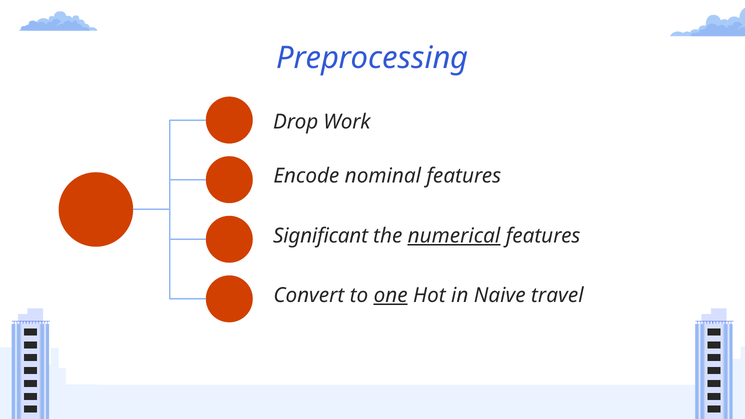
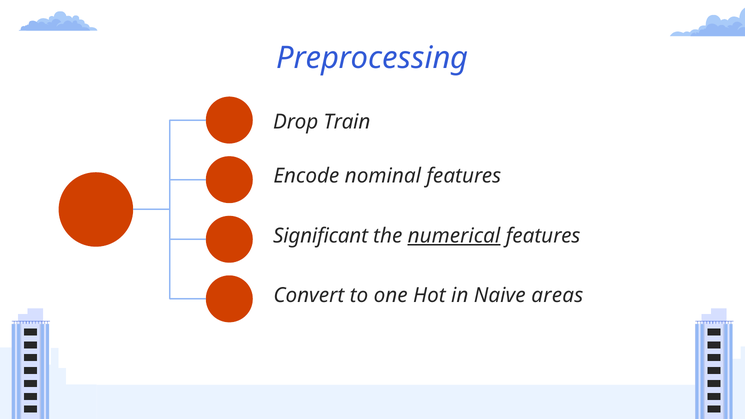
Work: Work -> Train
one underline: present -> none
travel: travel -> areas
